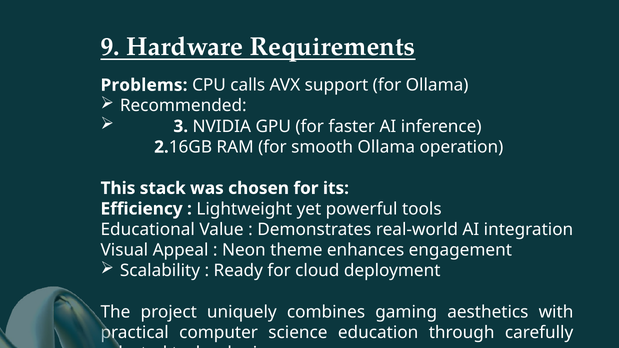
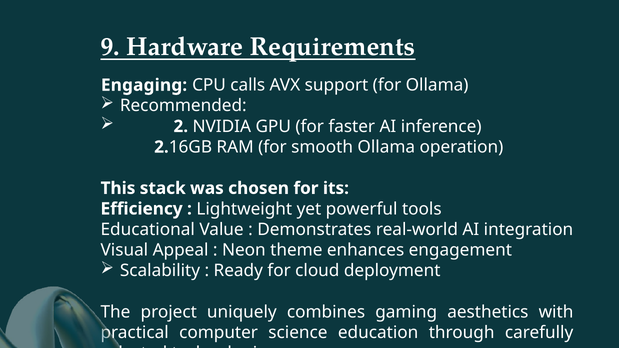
Problems: Problems -> Engaging
3 at (181, 126): 3 -> 2
